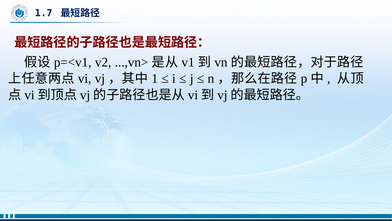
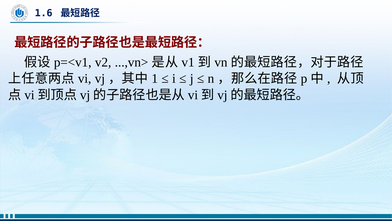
1.7: 1.7 -> 1.6
